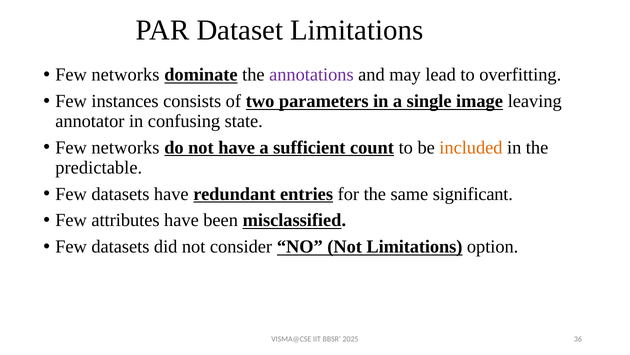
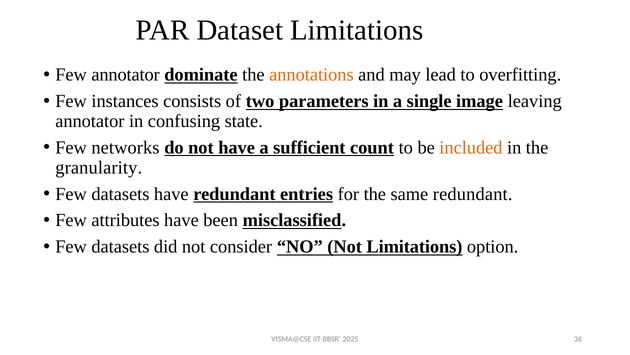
networks at (125, 75): networks -> annotator
annotations colour: purple -> orange
predictable: predictable -> granularity
same significant: significant -> redundant
